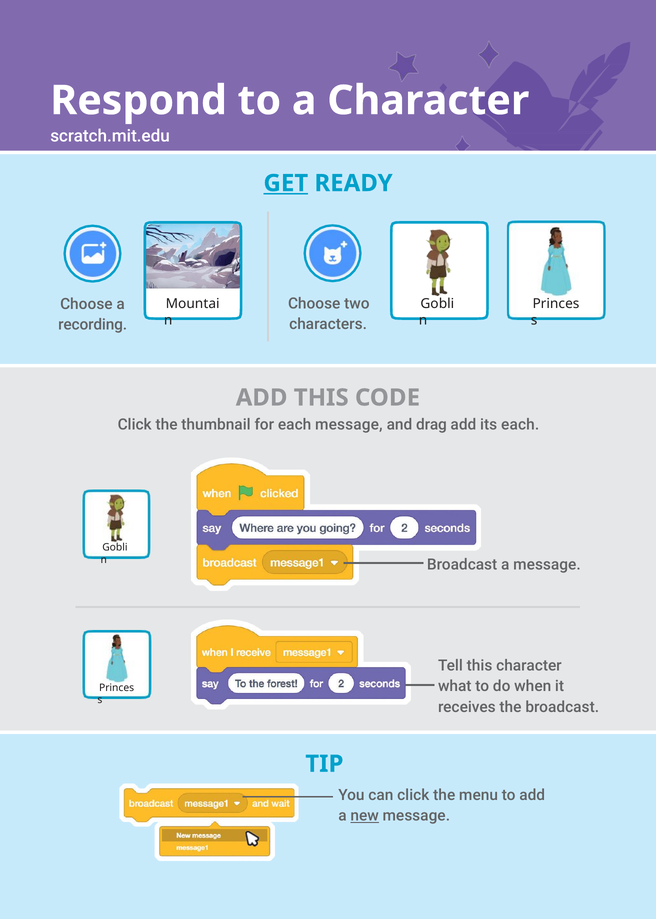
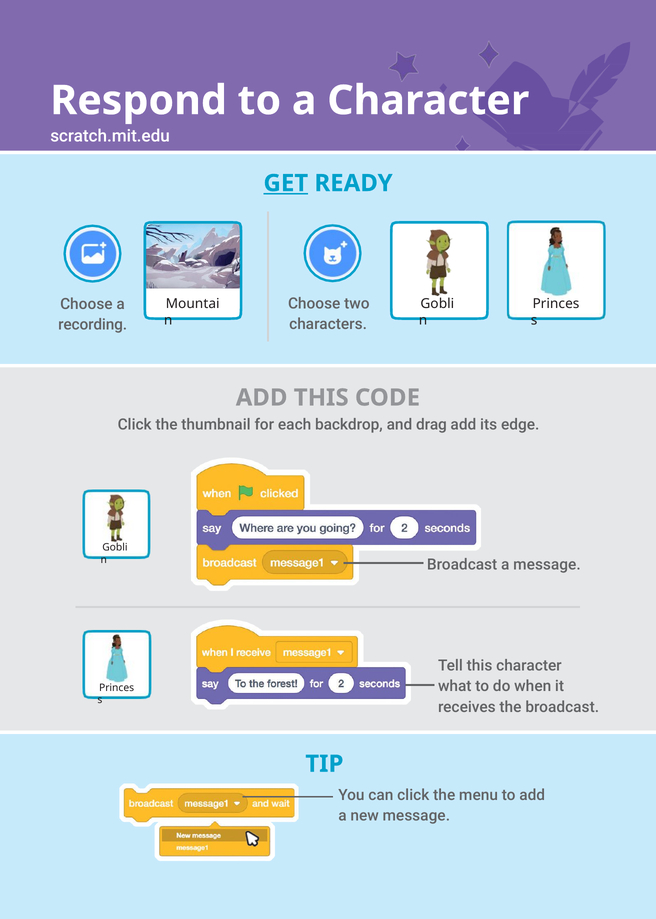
each message: message -> backdrop
its each: each -> edge
new underline: present -> none
